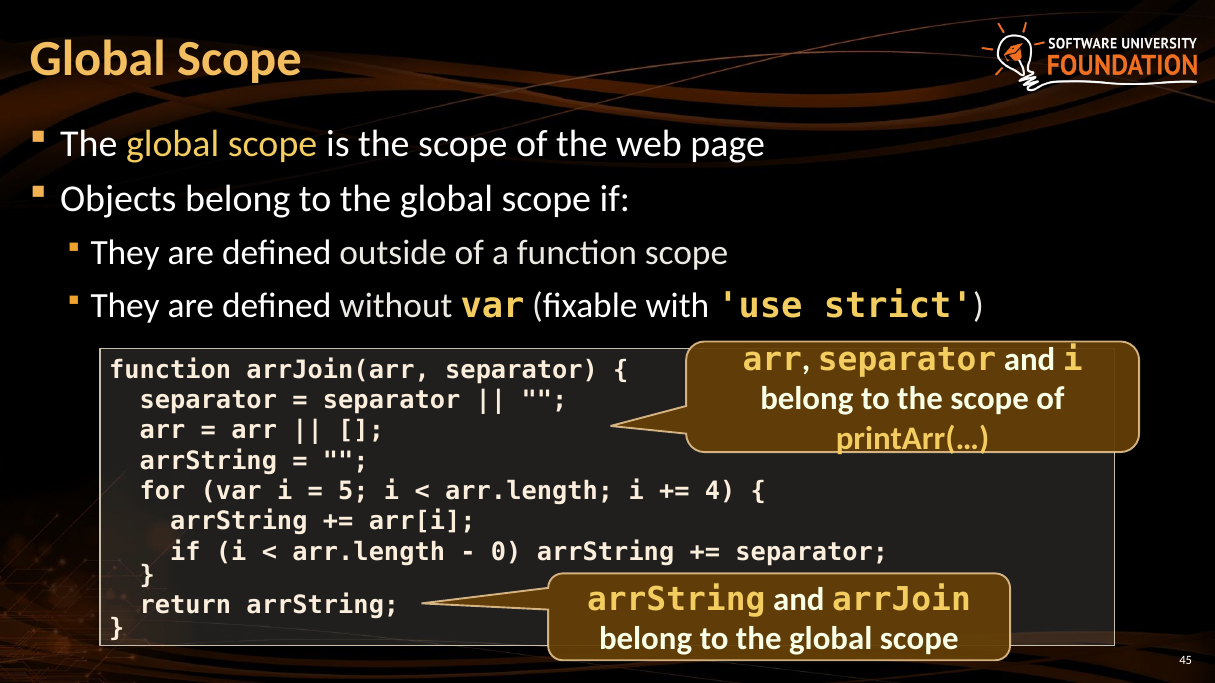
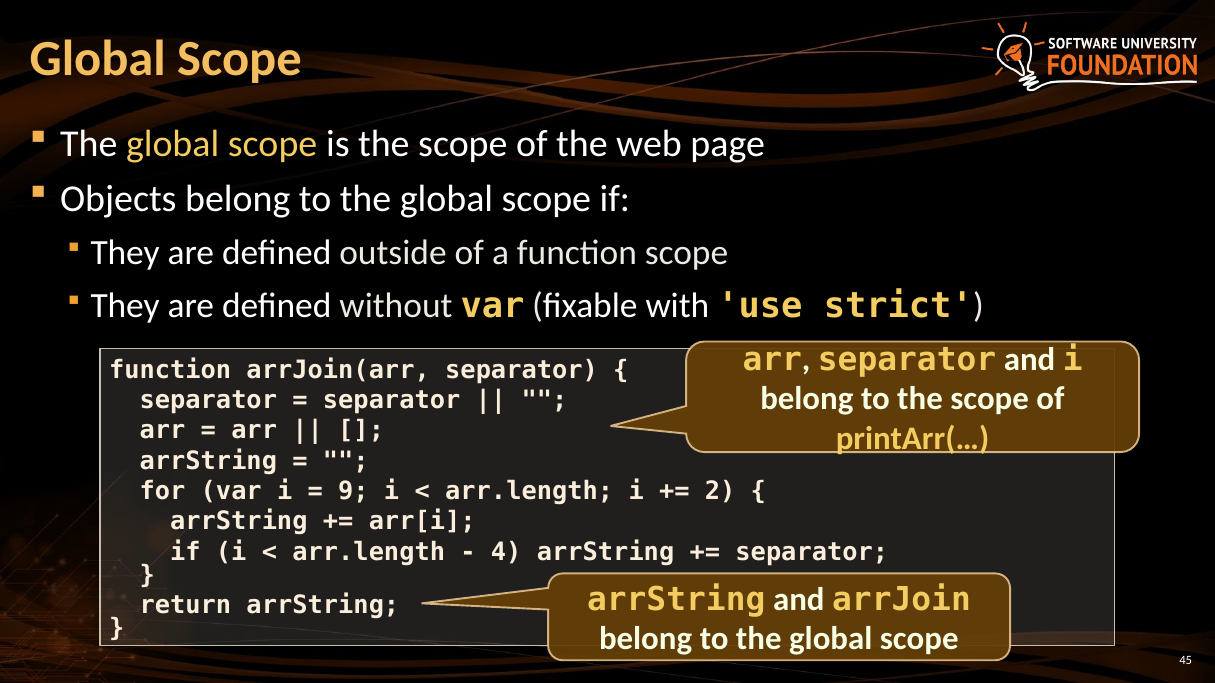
5: 5 -> 9
4: 4 -> 2
0: 0 -> 4
